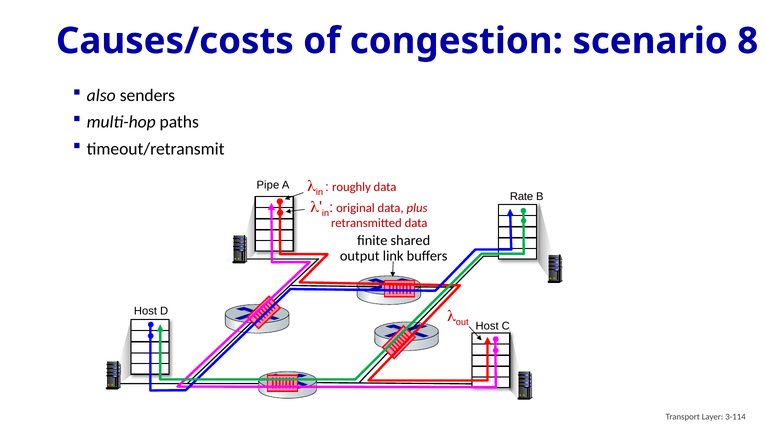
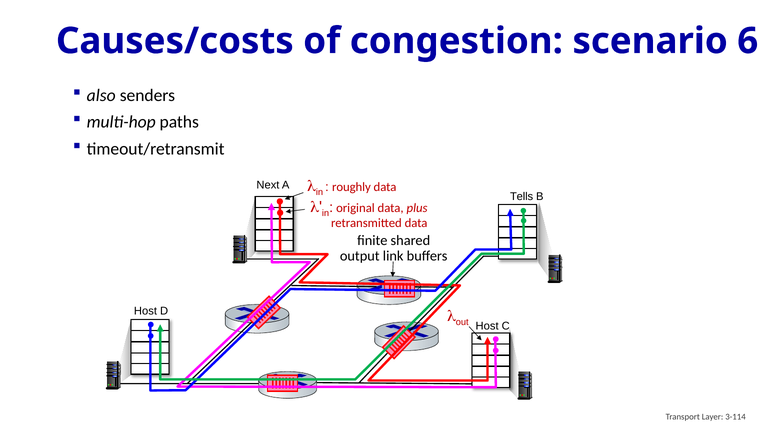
8: 8 -> 6
Pipe: Pipe -> Next
Rate: Rate -> Tells
